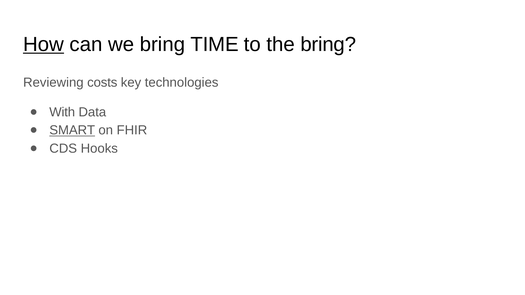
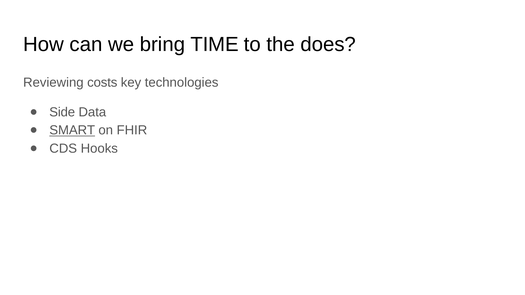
How underline: present -> none
the bring: bring -> does
With: With -> Side
